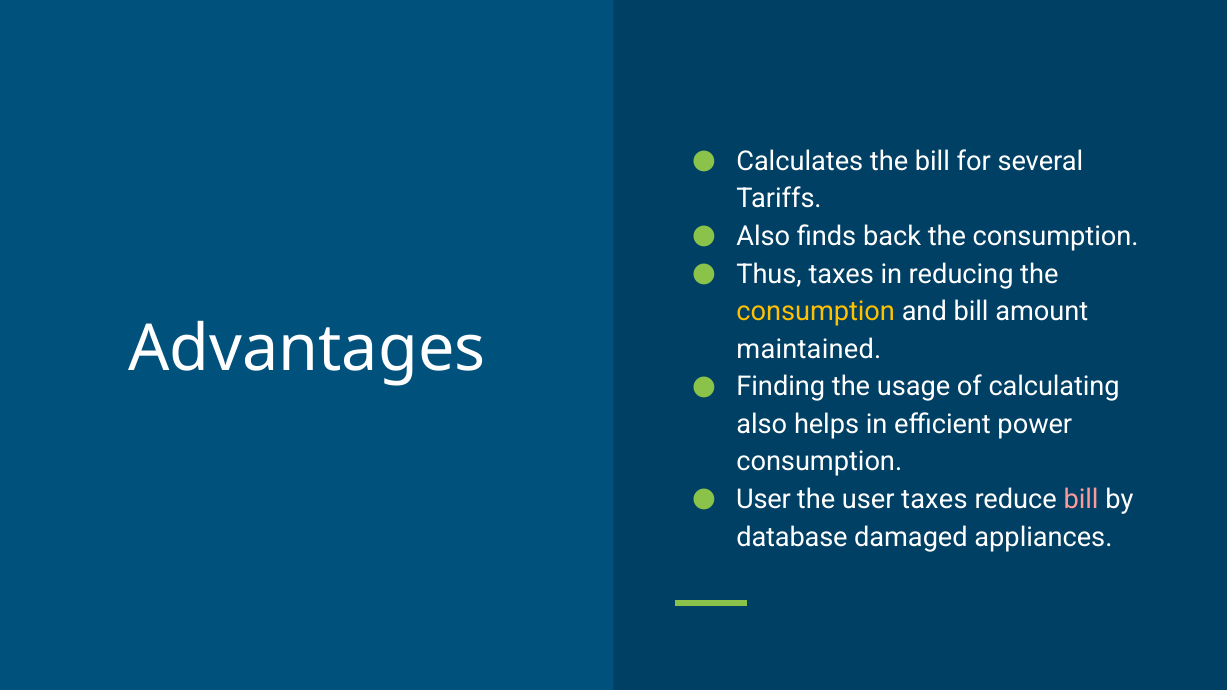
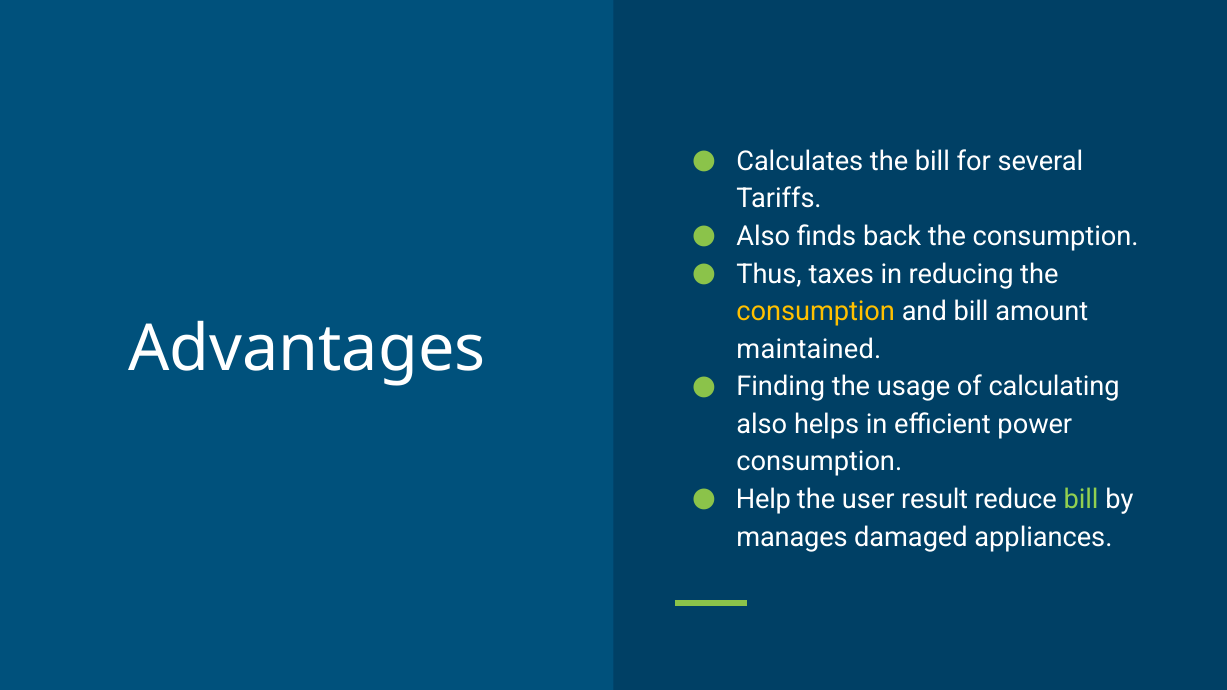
User at (763, 500): User -> Help
user taxes: taxes -> result
bill at (1081, 500) colour: pink -> light green
database: database -> manages
